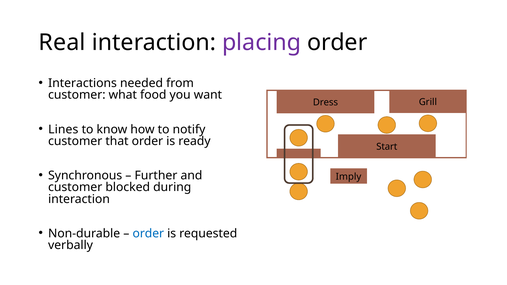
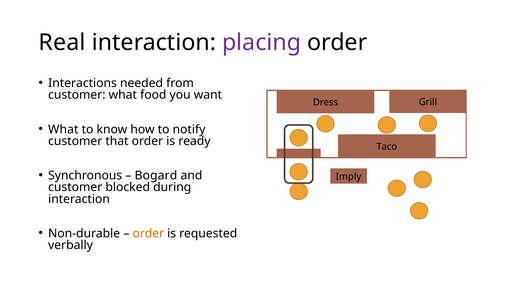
Lines at (63, 129): Lines -> What
Start: Start -> Taco
Further: Further -> Bogard
order at (148, 234) colour: blue -> orange
